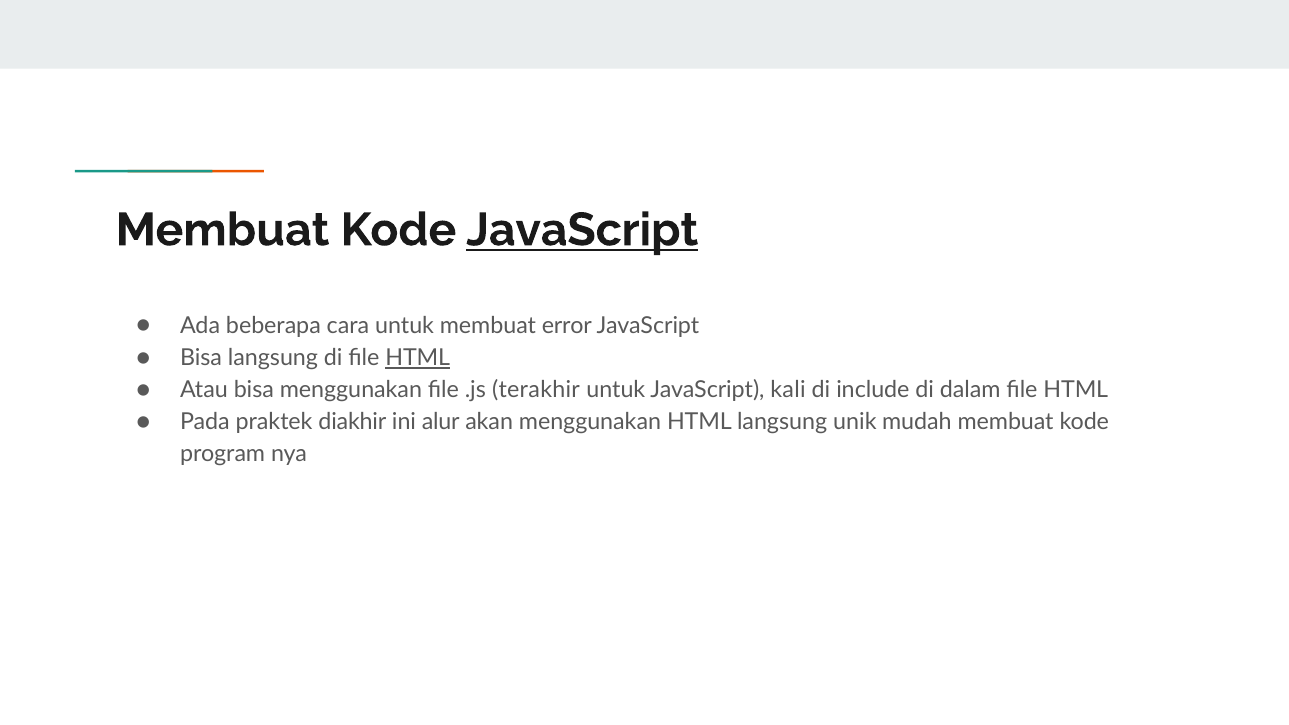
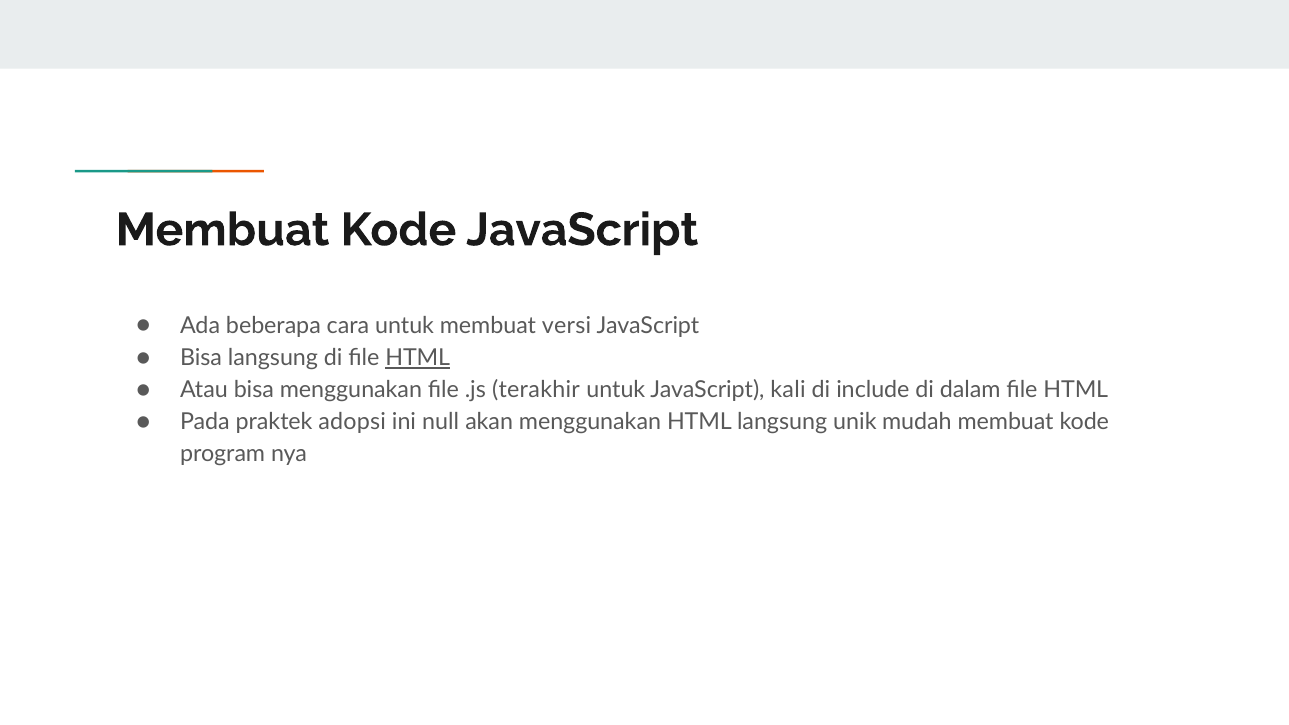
JavaScript at (582, 230) underline: present -> none
error: error -> versi
diakhir: diakhir -> adopsi
alur: alur -> null
